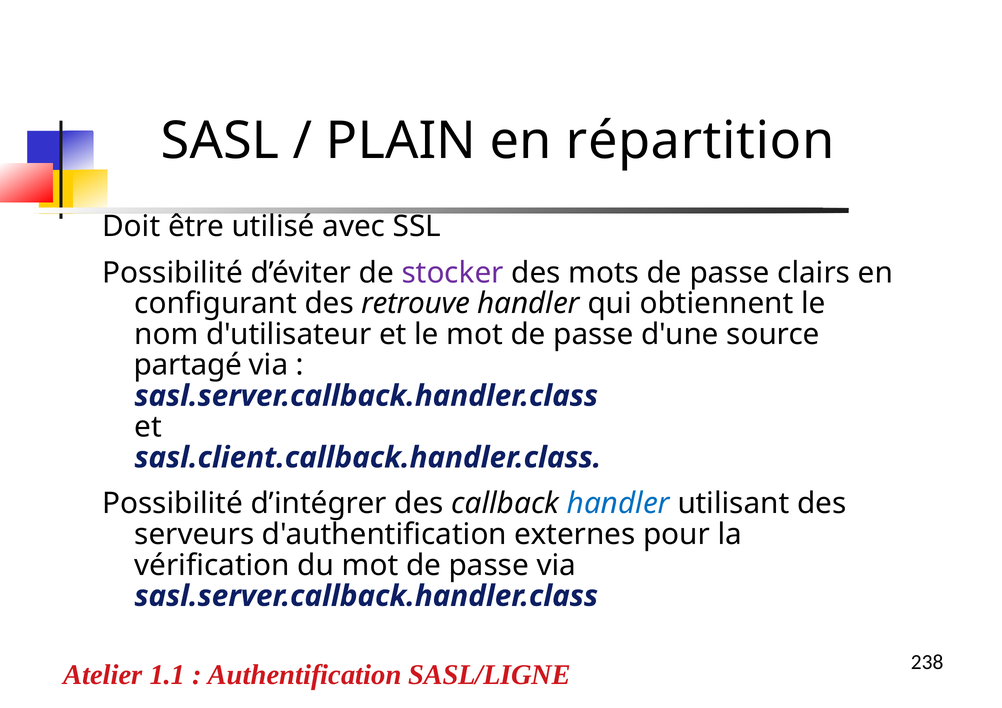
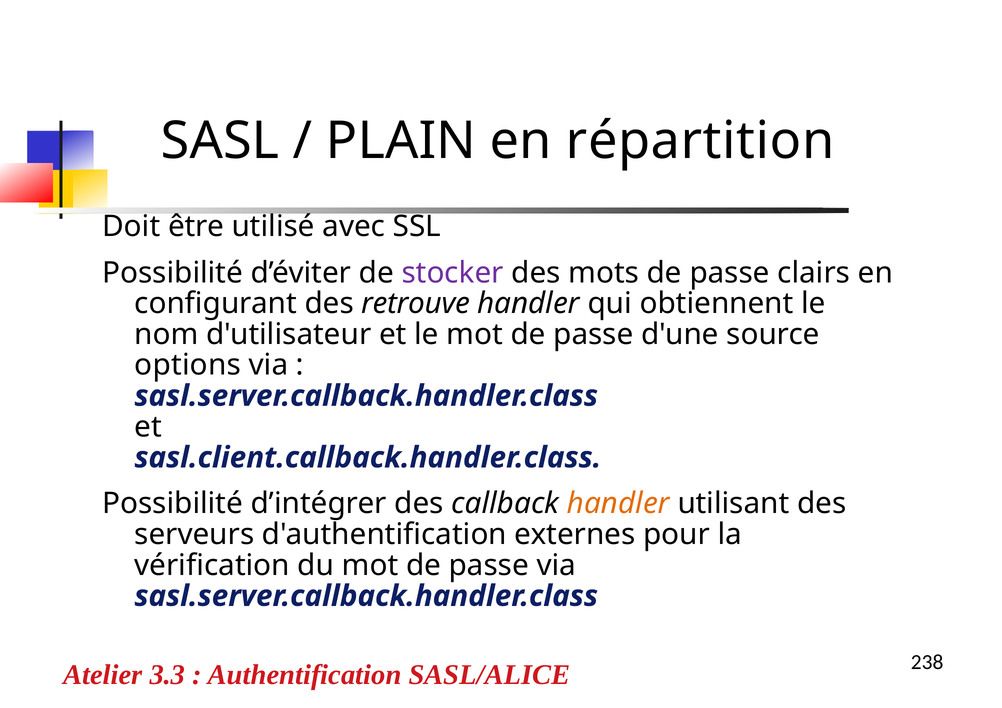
partagé: partagé -> options
handler at (618, 504) colour: blue -> orange
1.1: 1.1 -> 3.3
SASL/LIGNE: SASL/LIGNE -> SASL/ALICE
